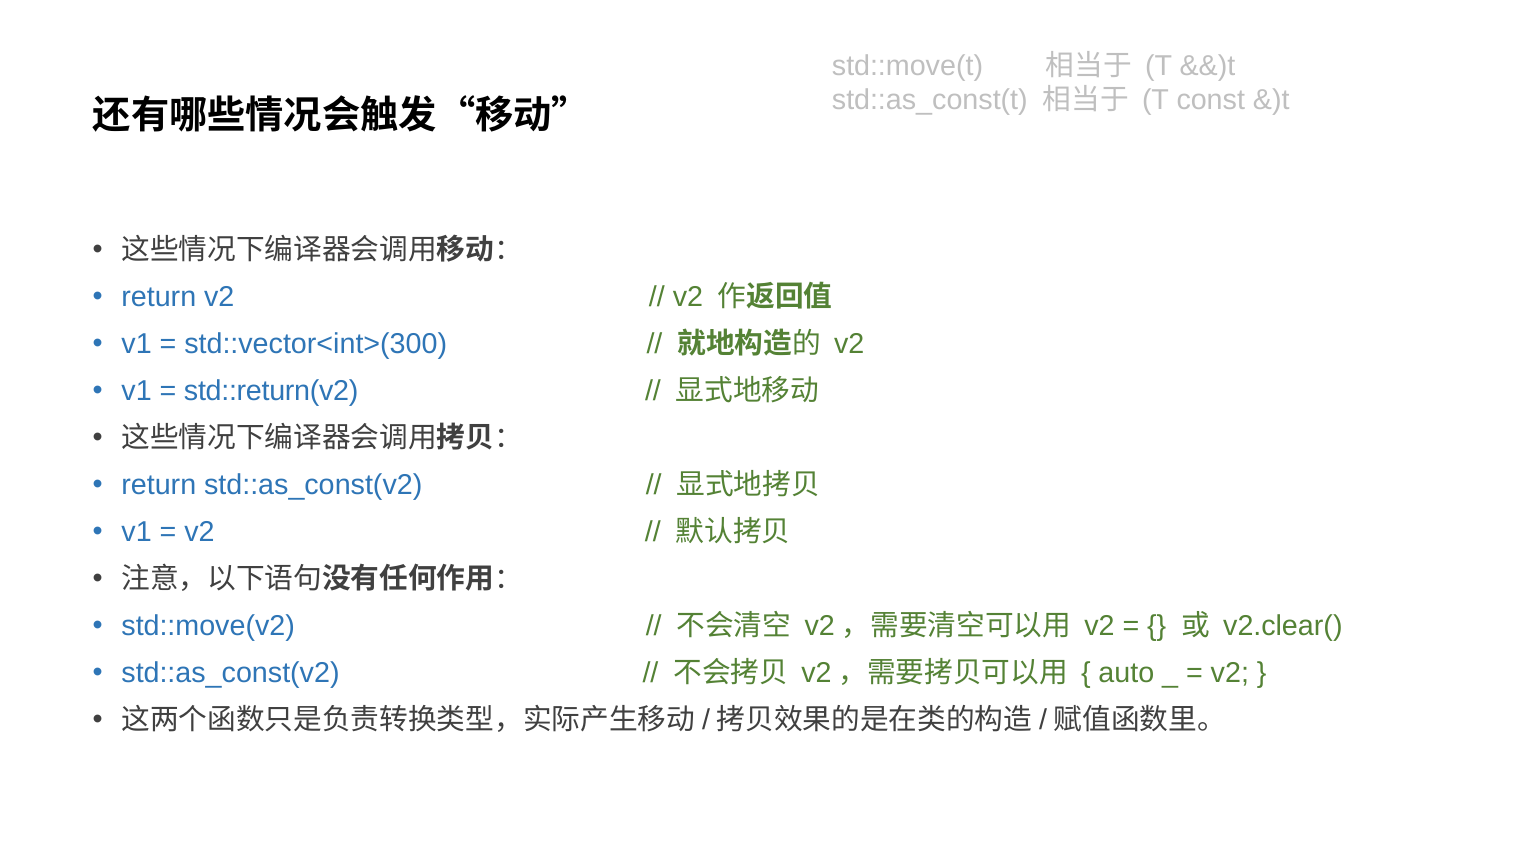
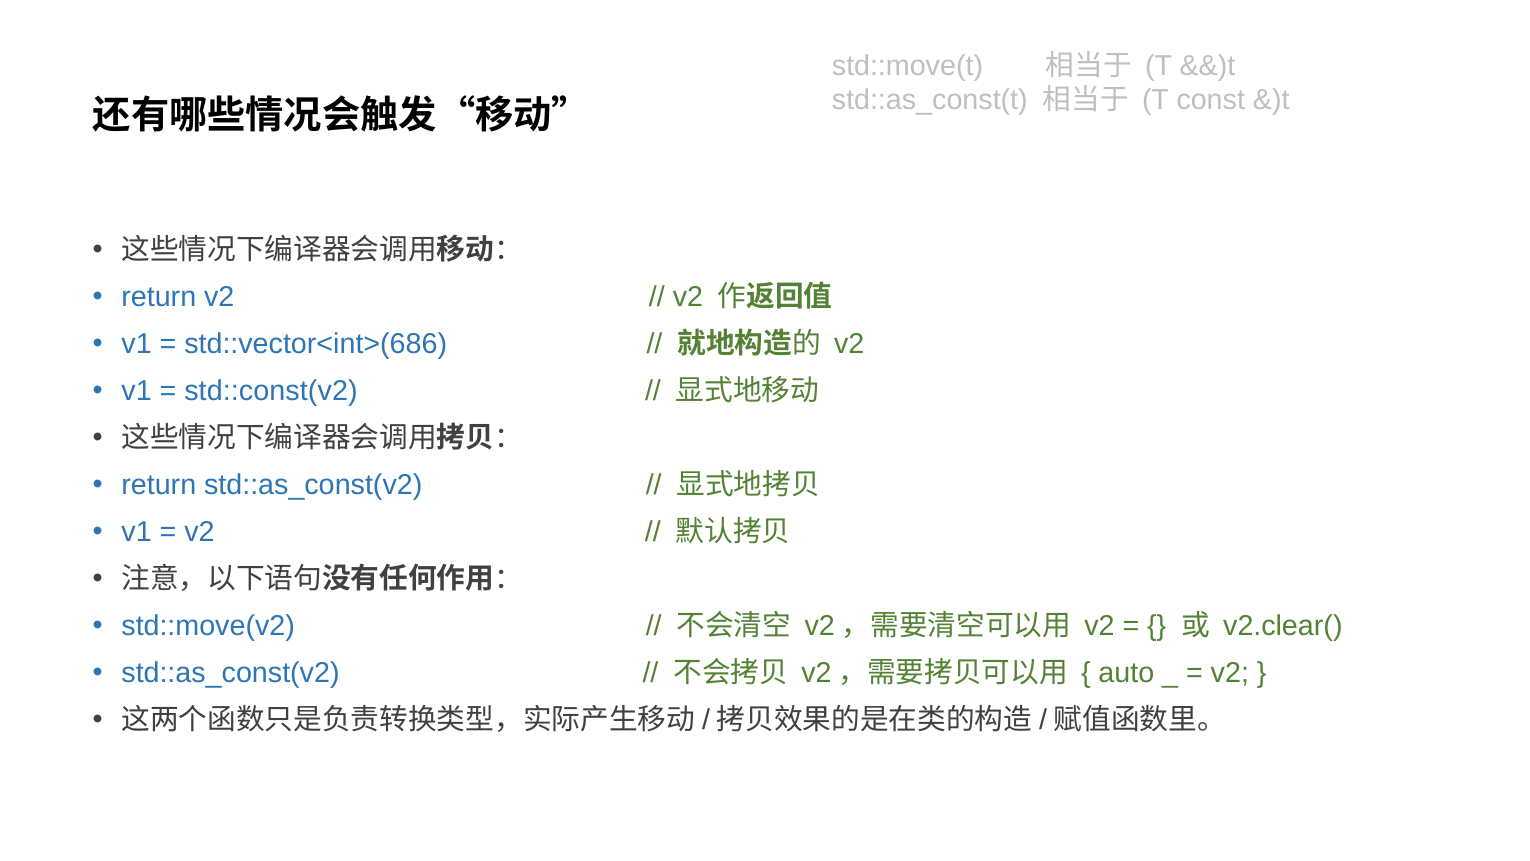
std::vector<int>(300: std::vector<int>(300 -> std::vector<int>(686
std::return(v2: std::return(v2 -> std::const(v2
